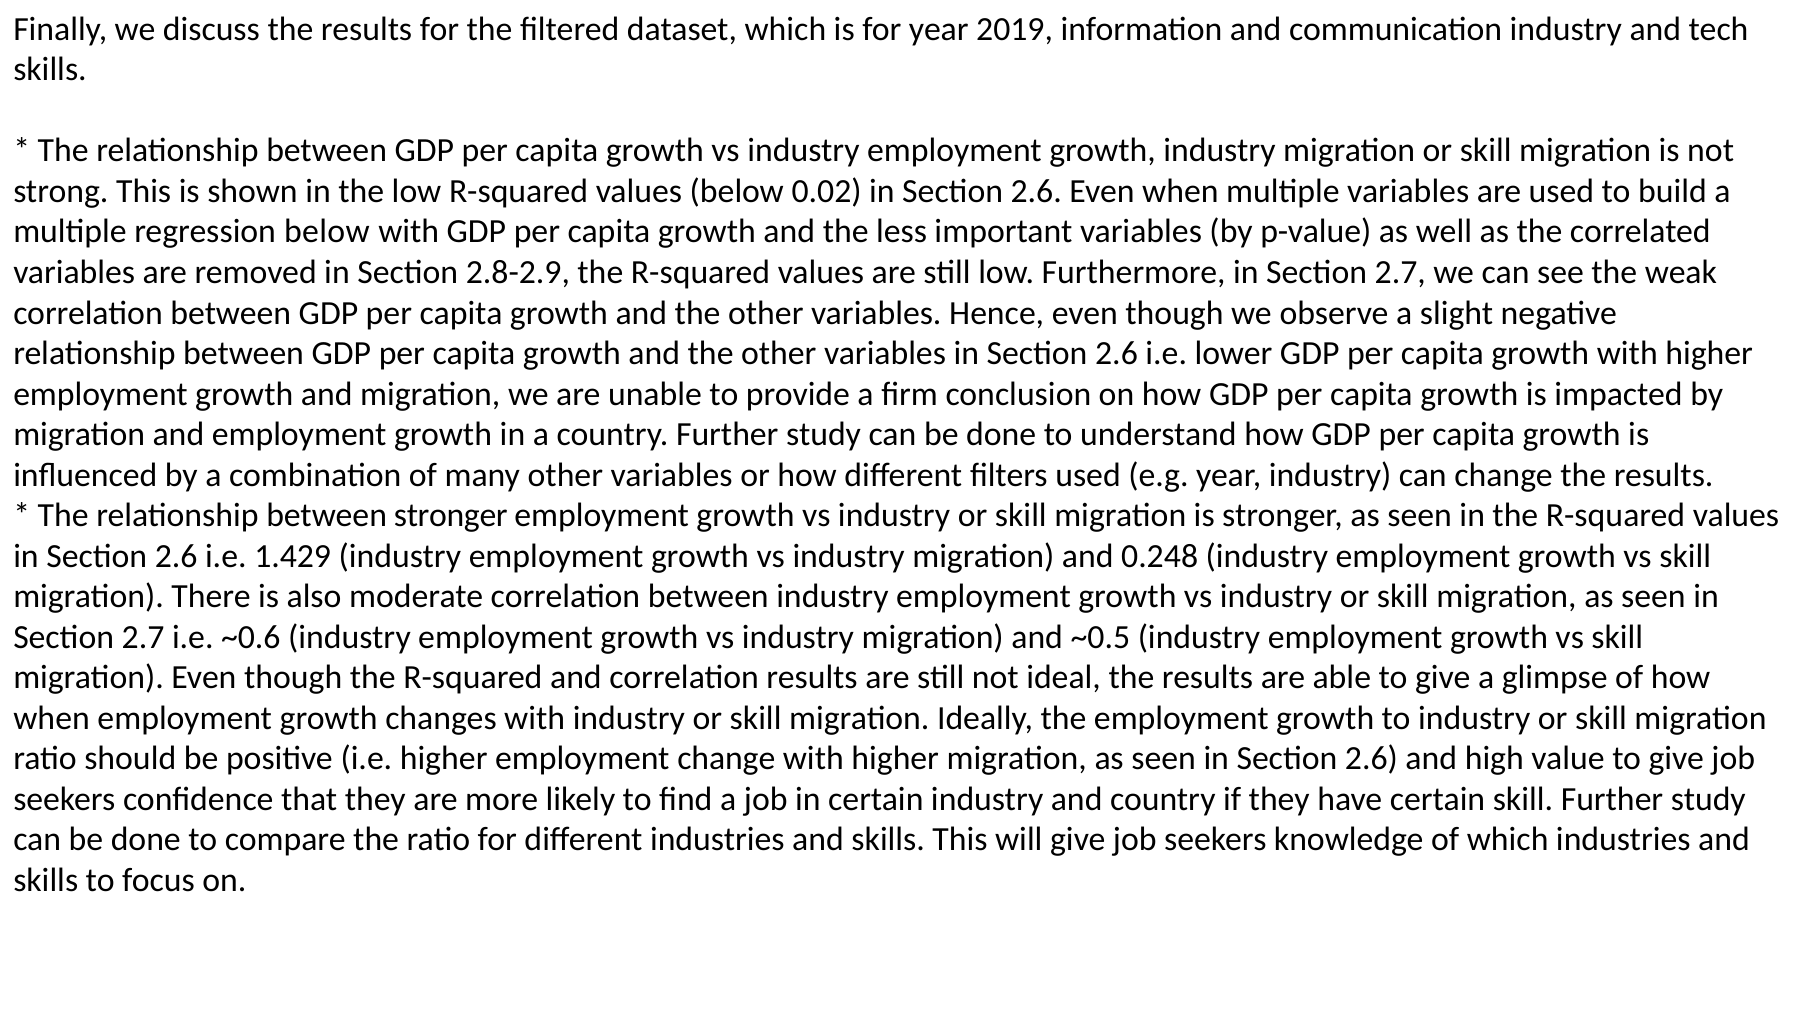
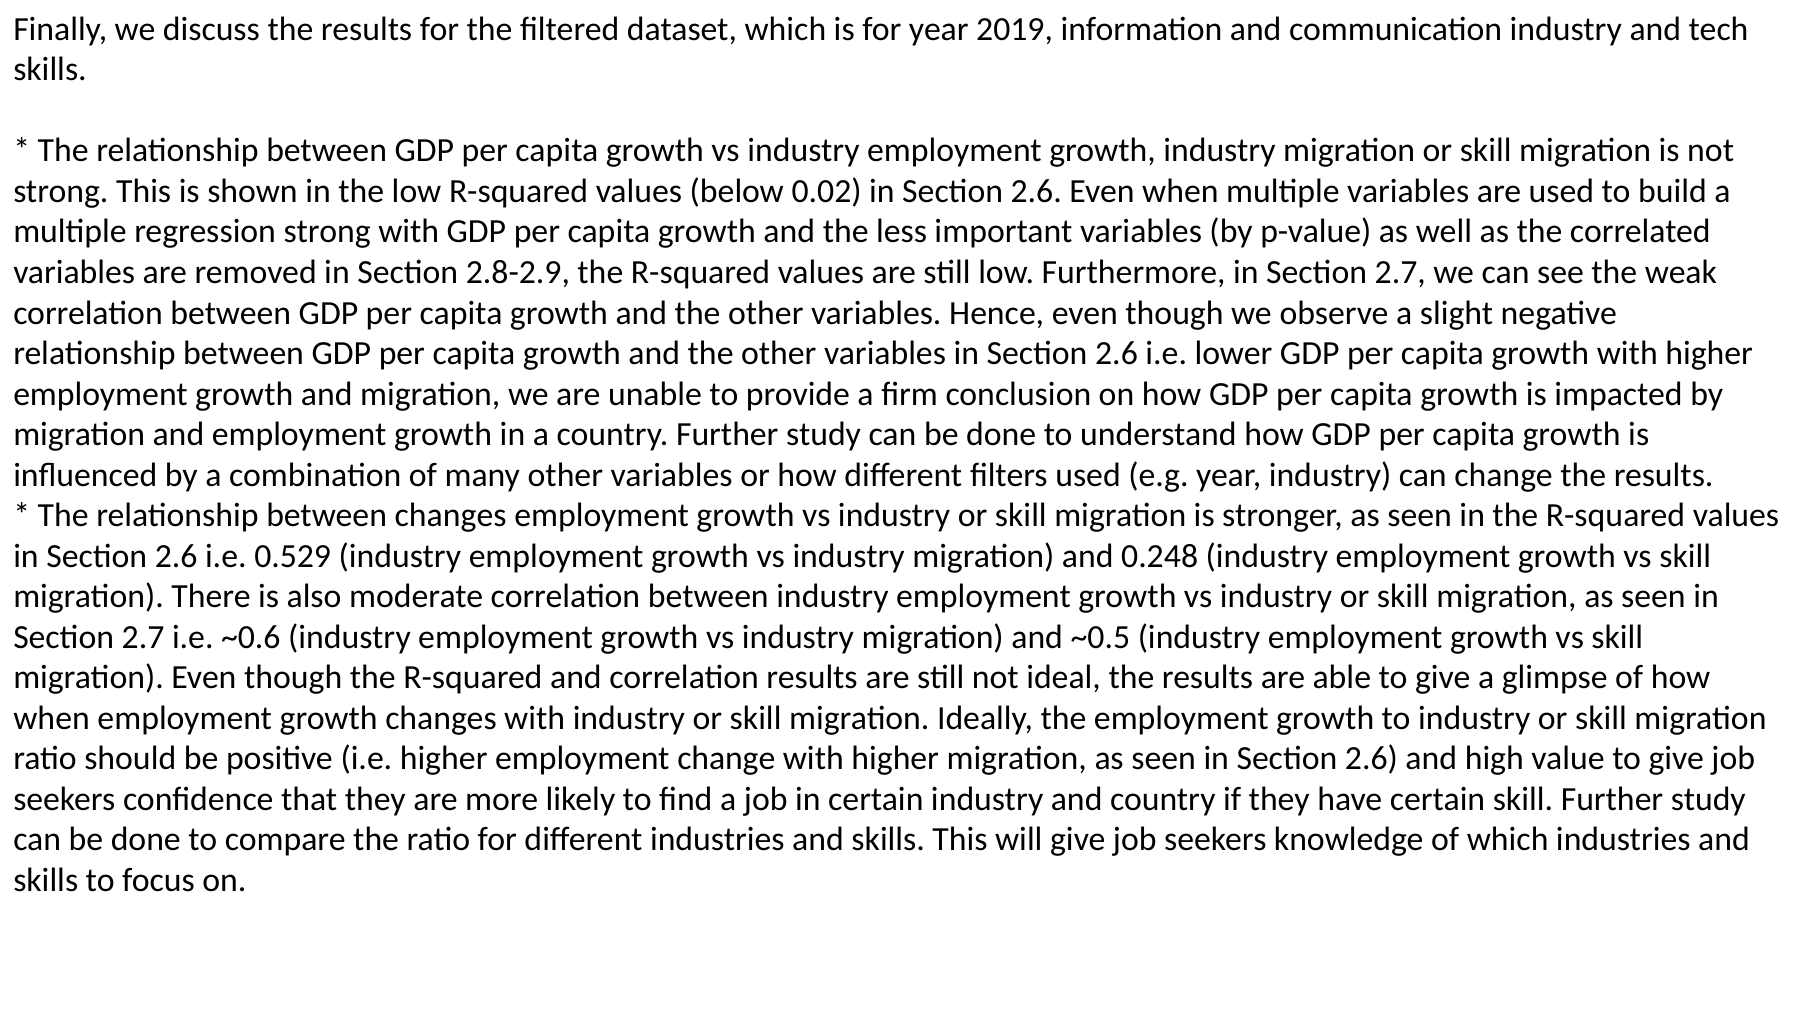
regression below: below -> strong
between stronger: stronger -> changes
1.429: 1.429 -> 0.529
